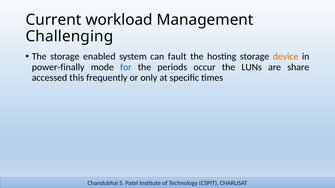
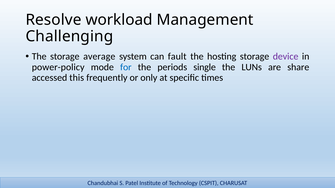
Current: Current -> Resolve
enabled: enabled -> average
device colour: orange -> purple
power-finally: power-finally -> power-policy
occur: occur -> single
